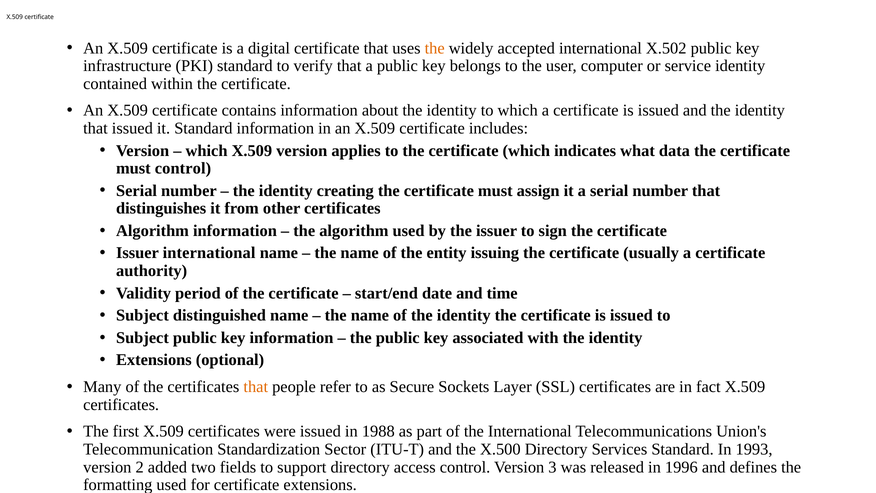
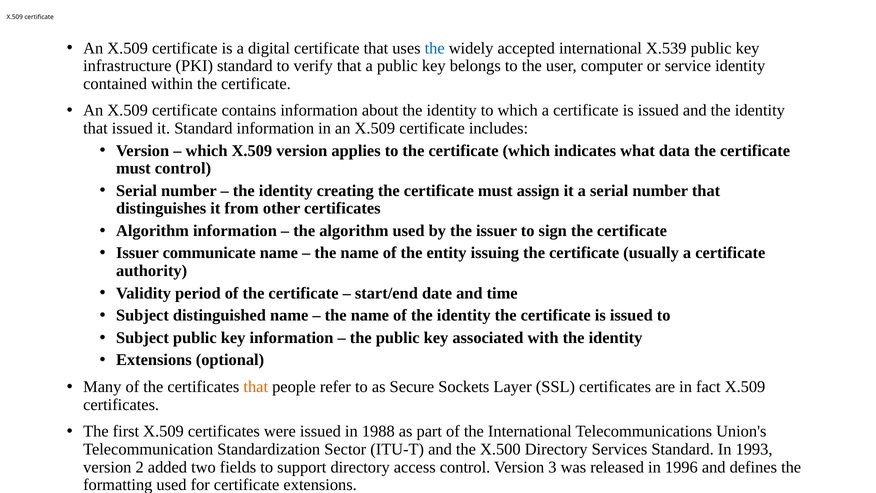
the at (435, 48) colour: orange -> blue
X.502: X.502 -> X.539
Issuer international: international -> communicate
